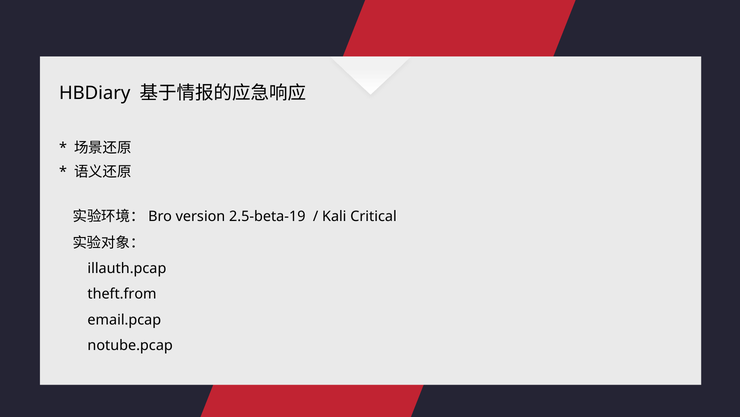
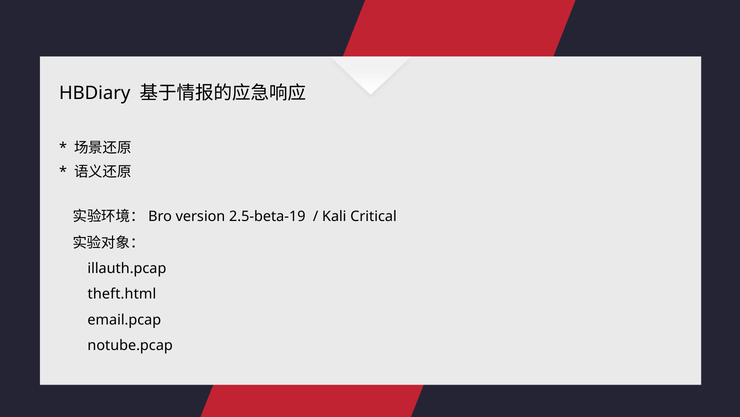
theft.from: theft.from -> theft.html
